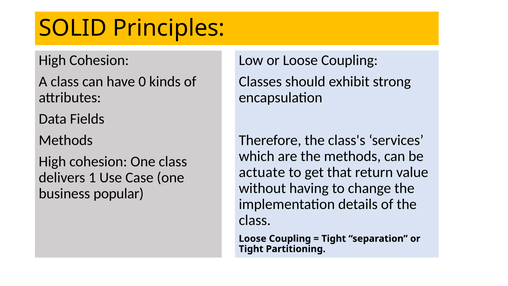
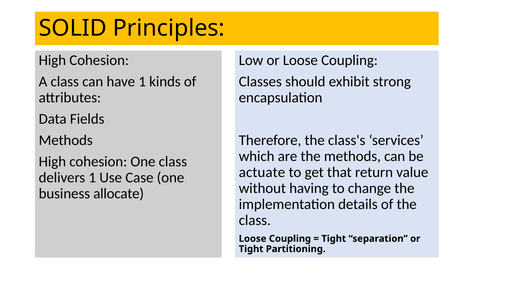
have 0: 0 -> 1
popular: popular -> allocate
